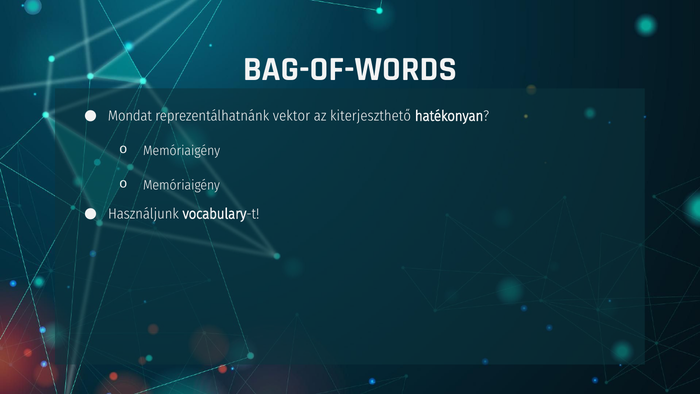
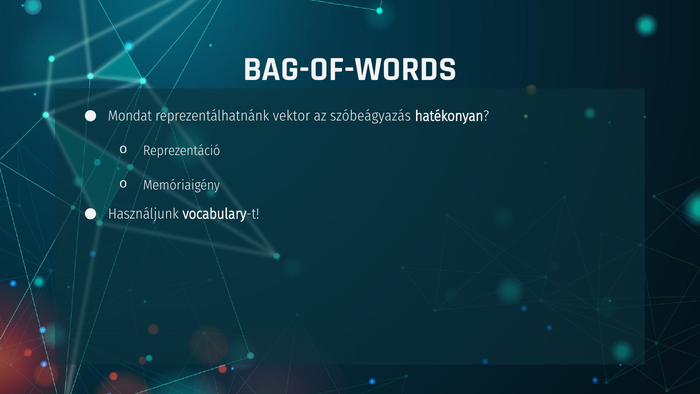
kiterjeszthető: kiterjeszthető -> szóbeágyazás
Memóriaigény at (182, 151): Memóriaigény -> Reprezentáció
